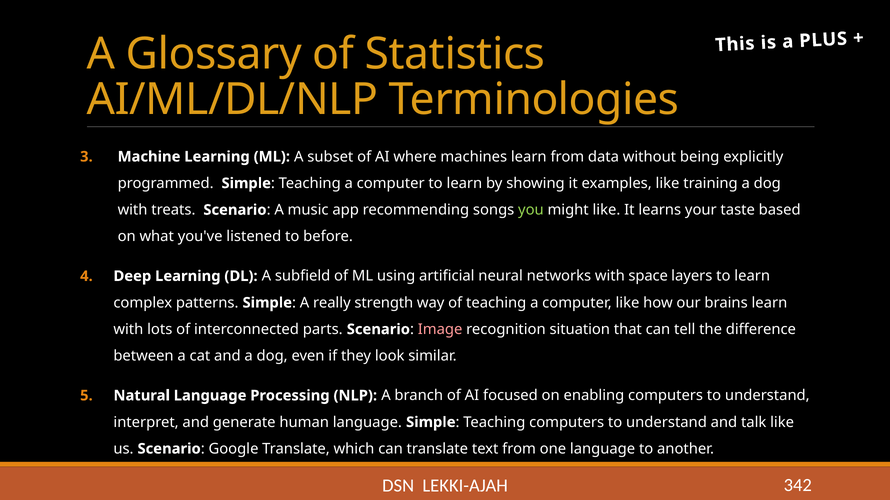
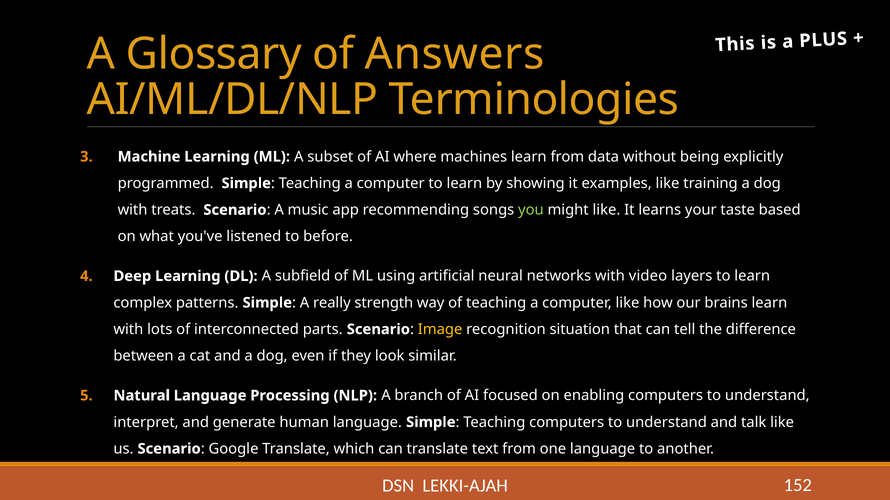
Statistics: Statistics -> Answers
space: space -> video
Image colour: pink -> yellow
342: 342 -> 152
